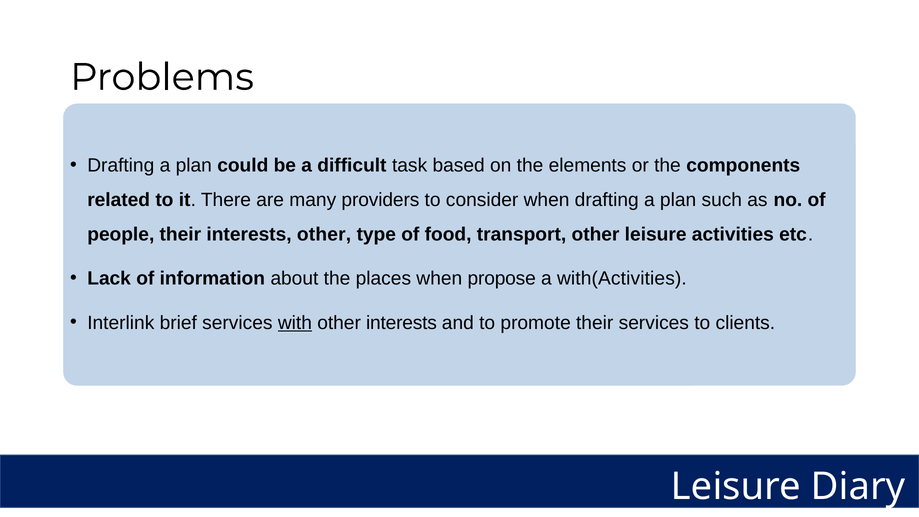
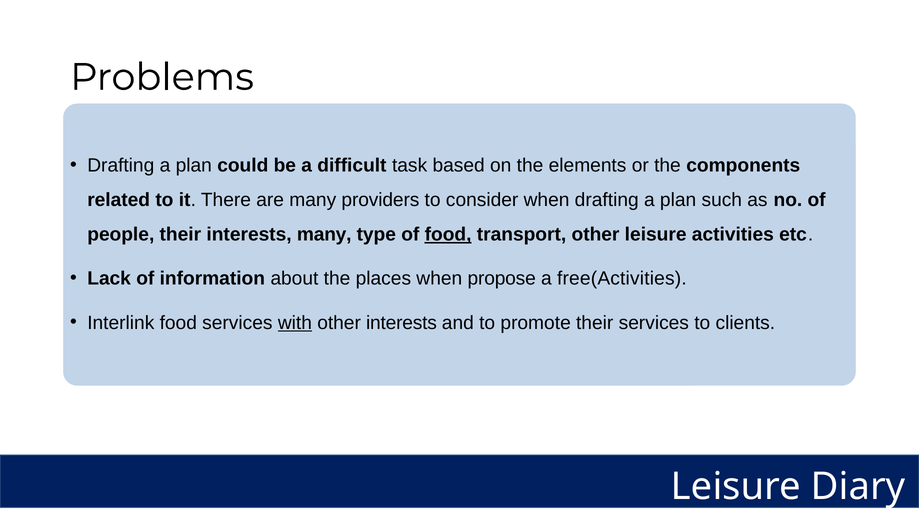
interests other: other -> many
food at (448, 234) underline: none -> present
with(Activities: with(Activities -> free(Activities
Interlink brief: brief -> food
